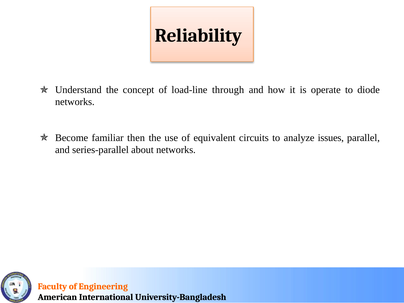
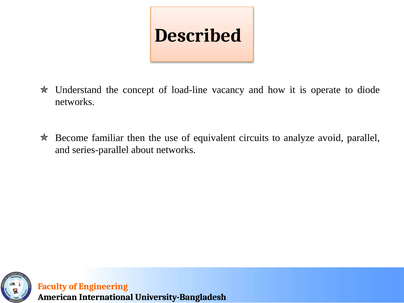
Reliability: Reliability -> Described
through: through -> vacancy
issues: issues -> avoid
